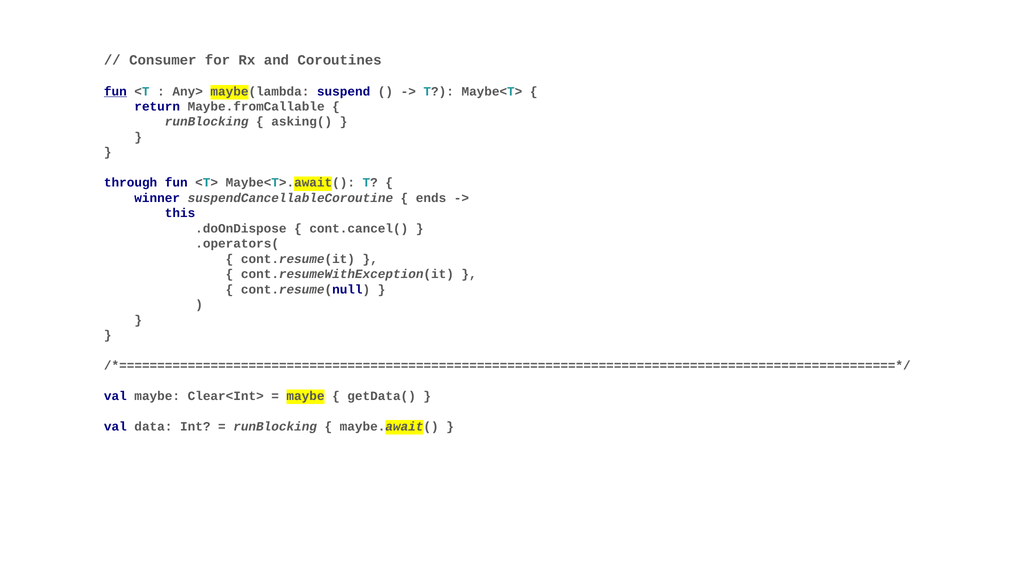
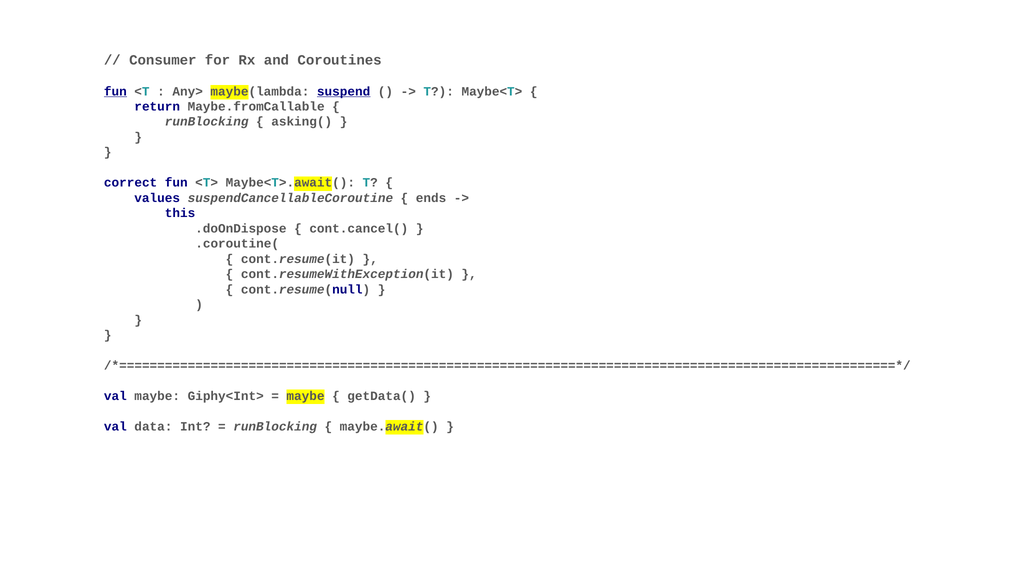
suspend underline: none -> present
through: through -> correct
winner: winner -> values
.operators(: .operators( -> .coroutine(
Clear<Int>: Clear<Int> -> Giphy<Int>
